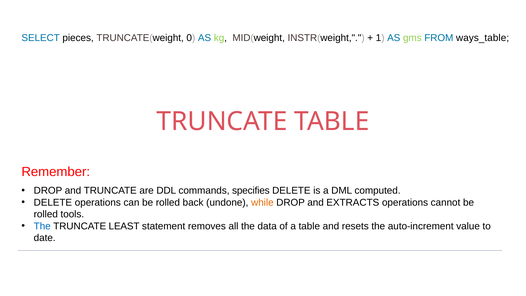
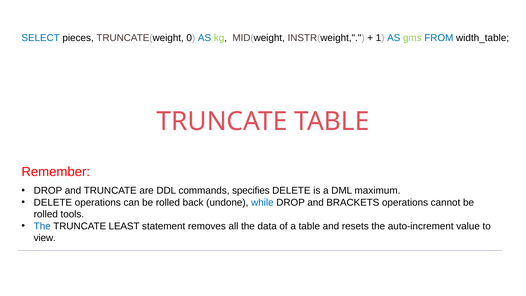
ways_table: ways_table -> width_table
computed: computed -> maximum
while colour: orange -> blue
EXTRACTS: EXTRACTS -> BRACKETS
date: date -> view
